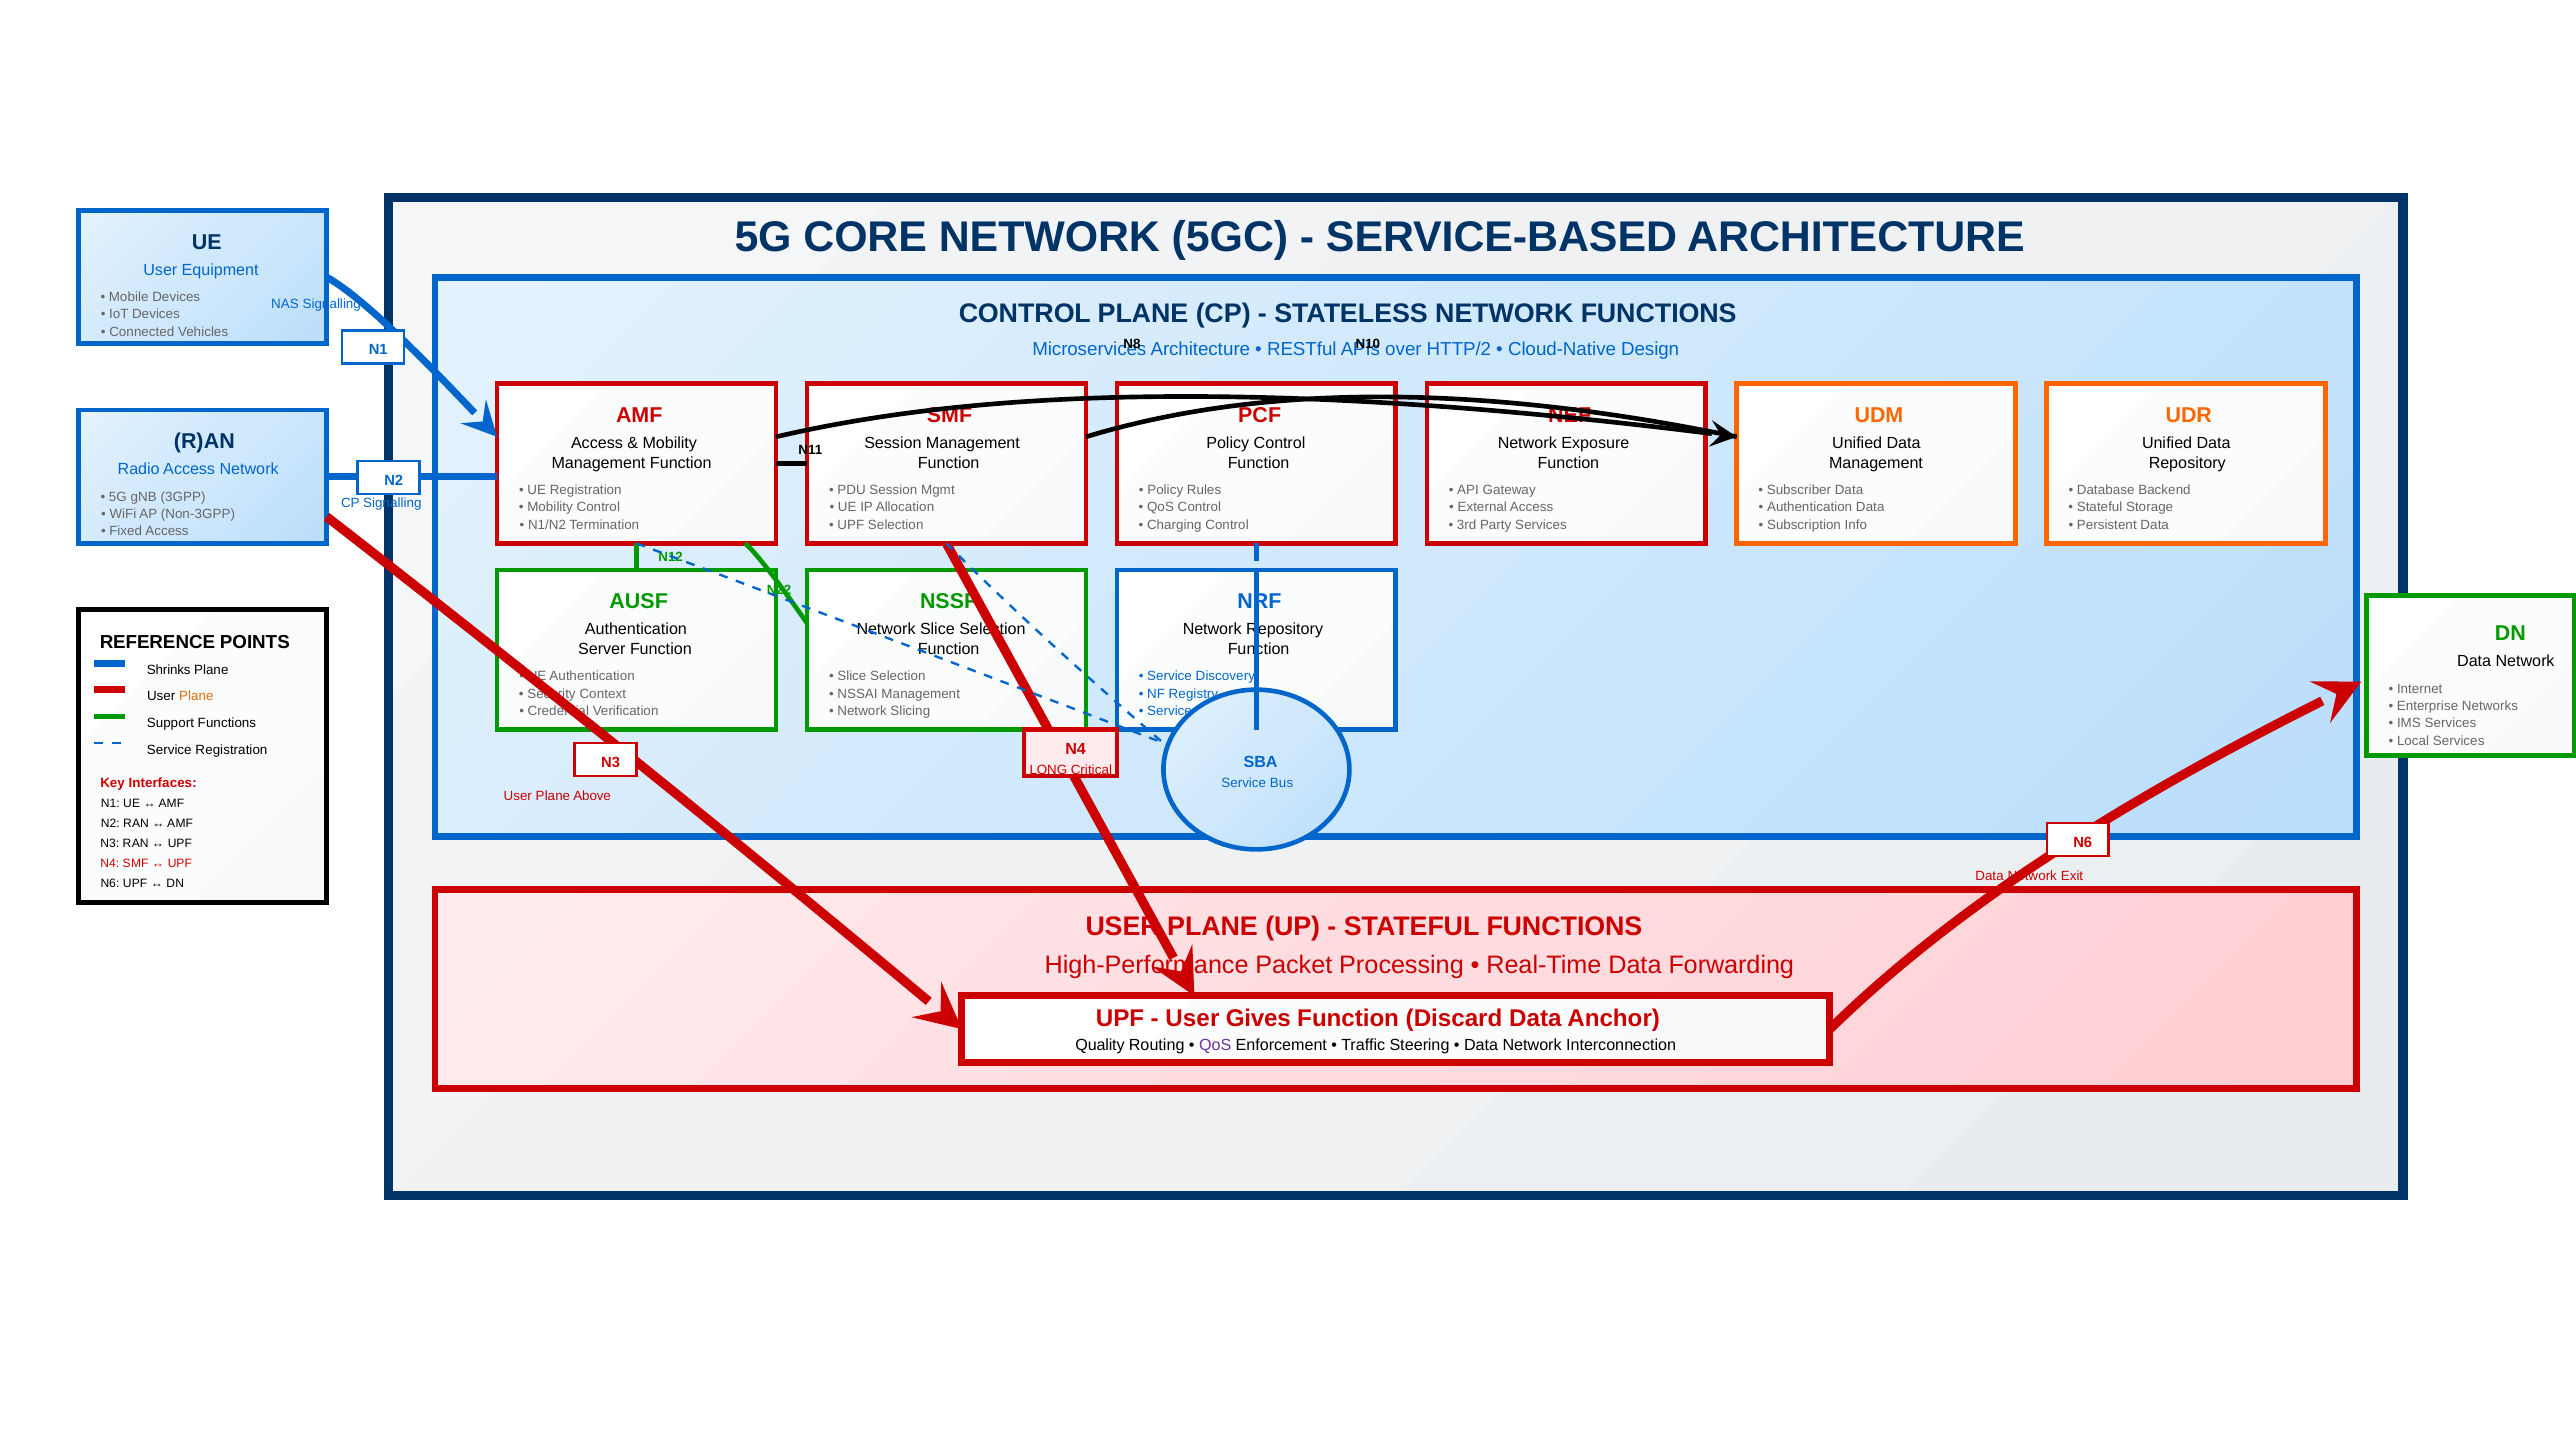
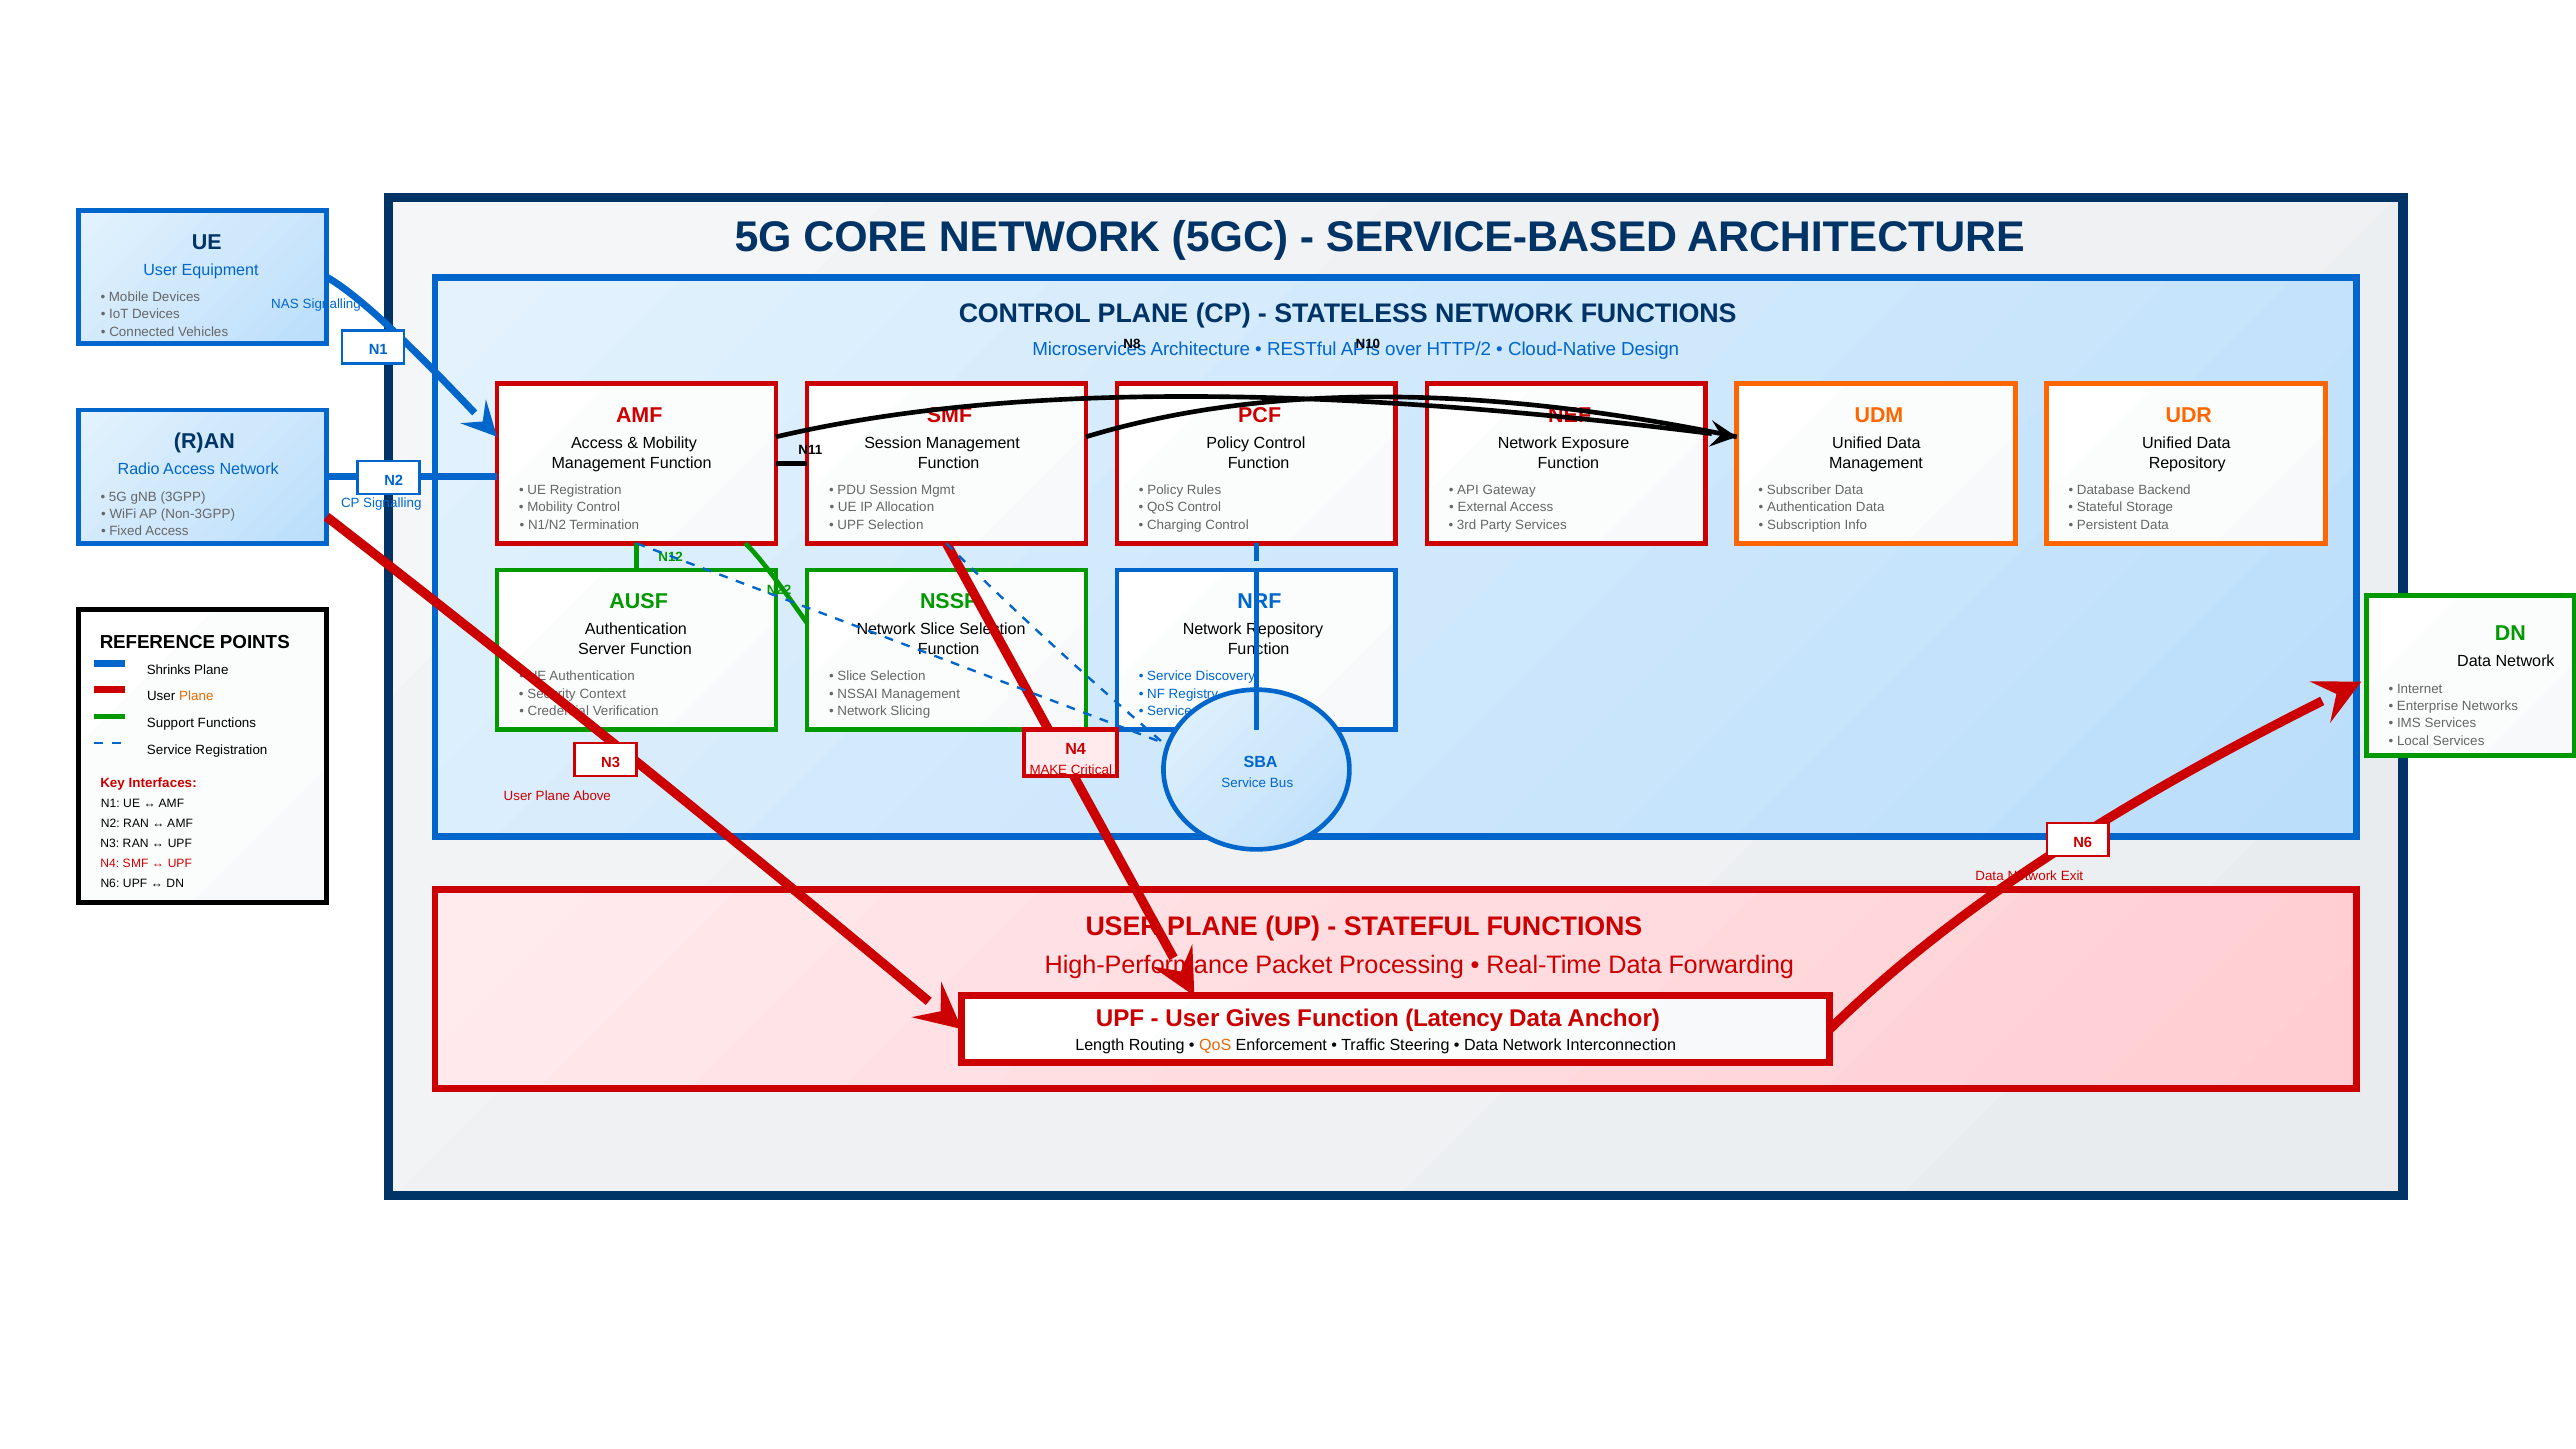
LONG: LONG -> MAKE
Discard: Discard -> Latency
Quality: Quality -> Length
QoS at (1215, 1045) colour: purple -> orange
